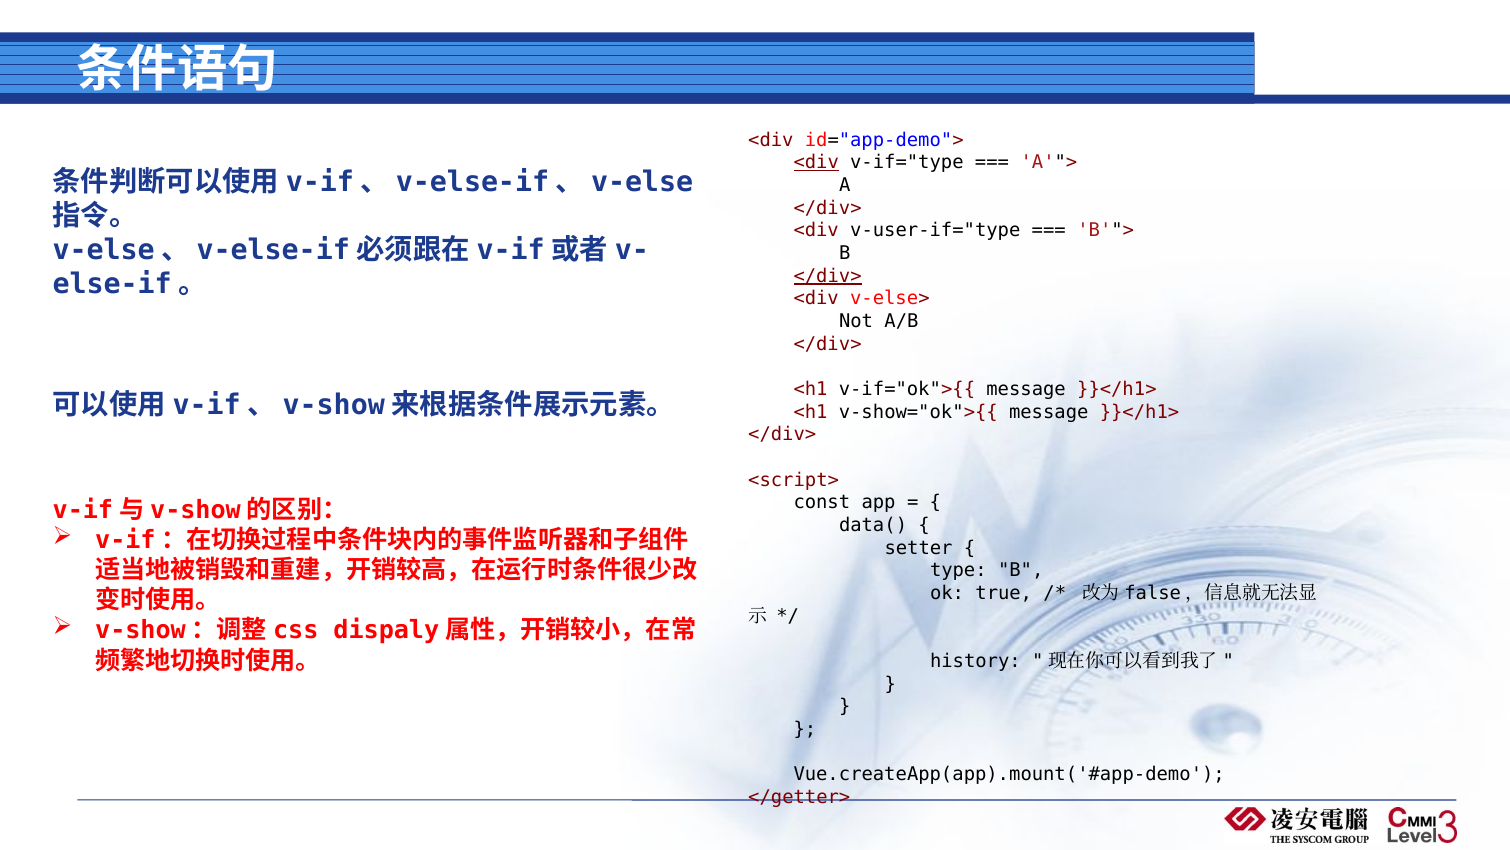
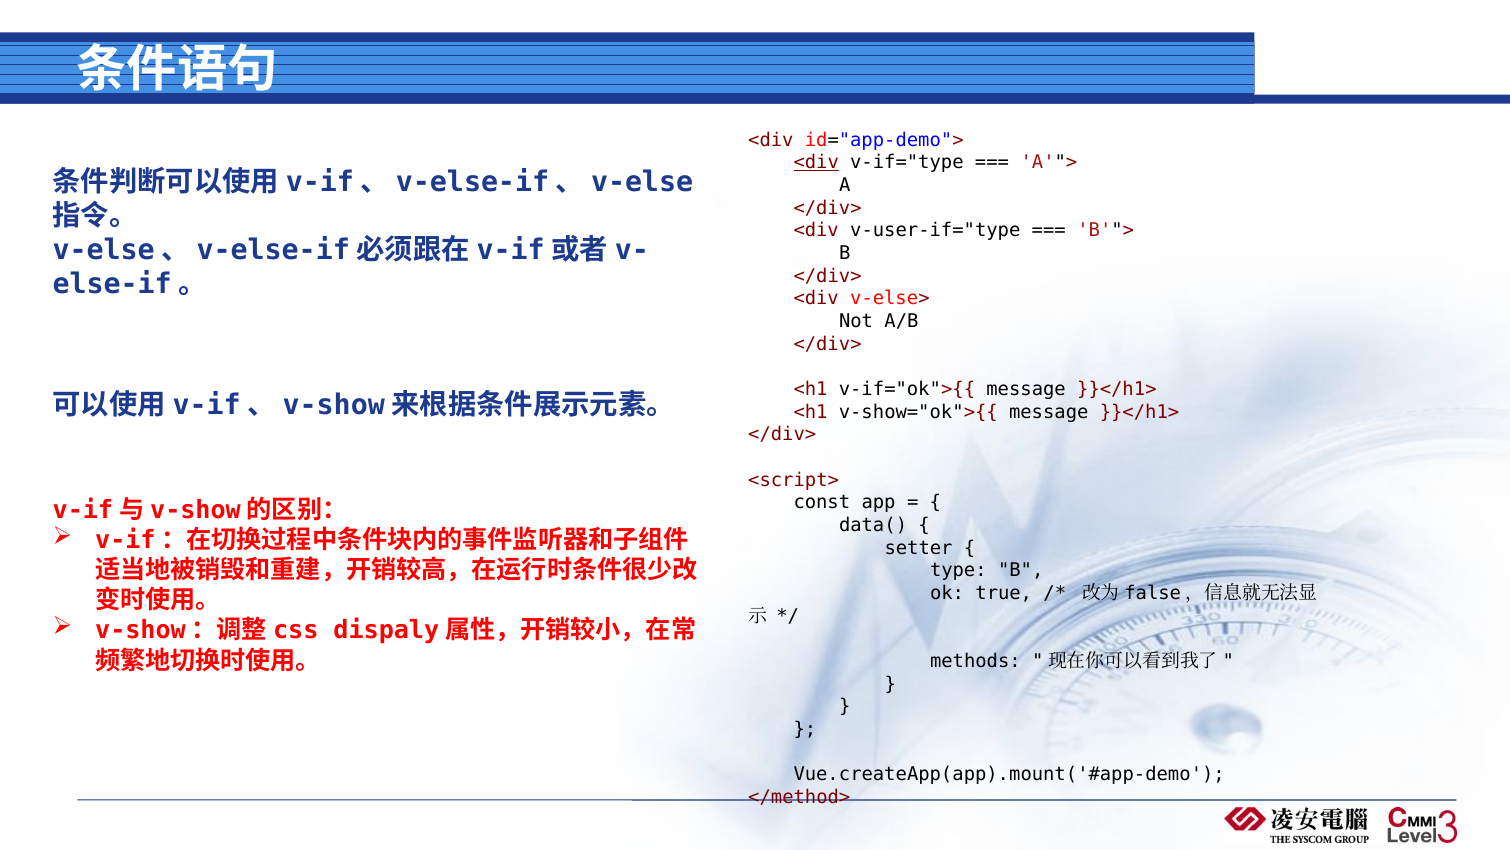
</div> at (828, 276) underline: present -> none
history: history -> methods
</getter>: </getter> -> </method>
